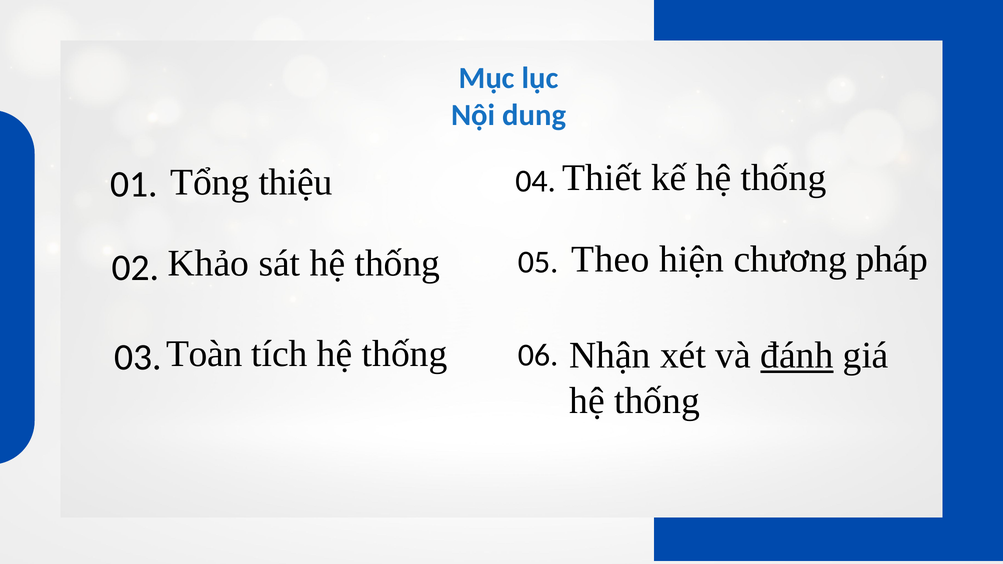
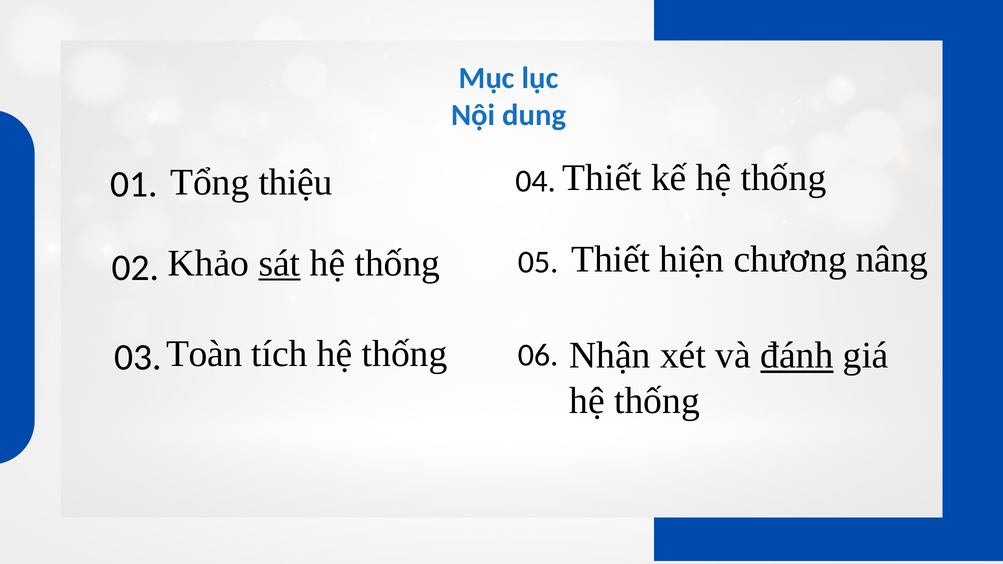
Theo at (610, 259): Theo -> Thiết
pháp: pháp -> nâng
sát underline: none -> present
